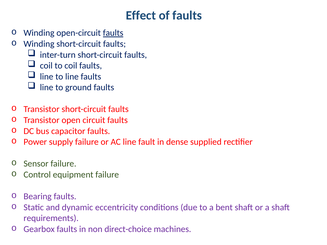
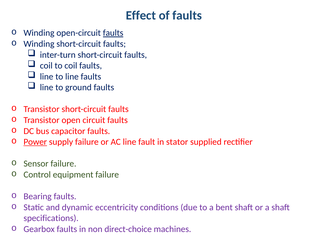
Power underline: none -> present
dense: dense -> stator
requirements: requirements -> specifications
